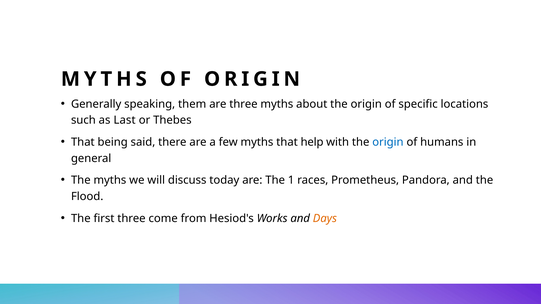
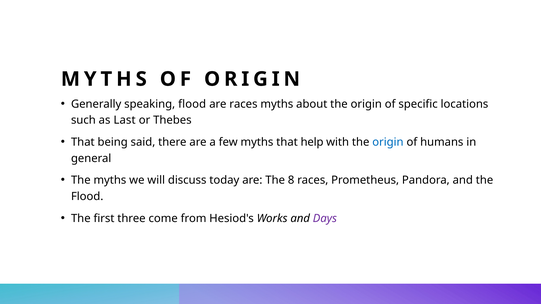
speaking them: them -> flood
are three: three -> races
1: 1 -> 8
Days colour: orange -> purple
